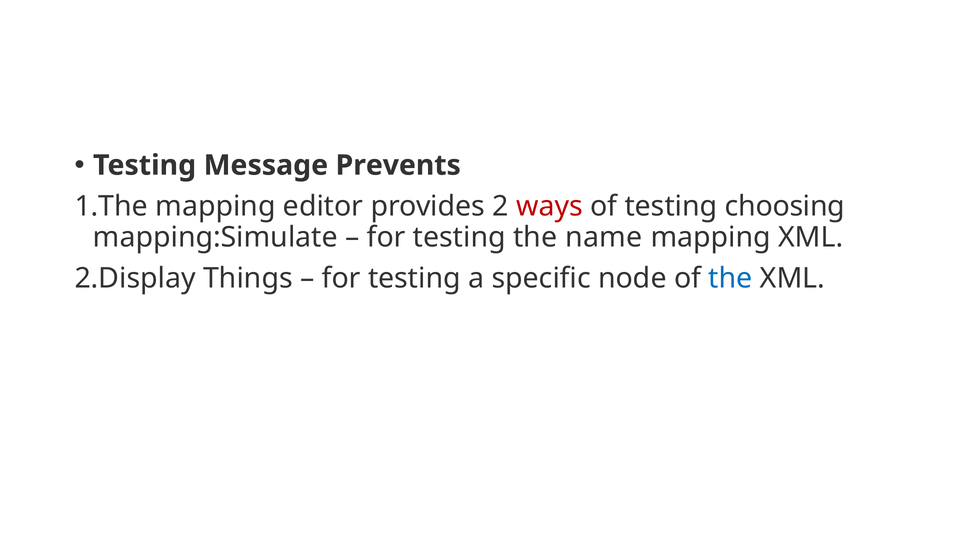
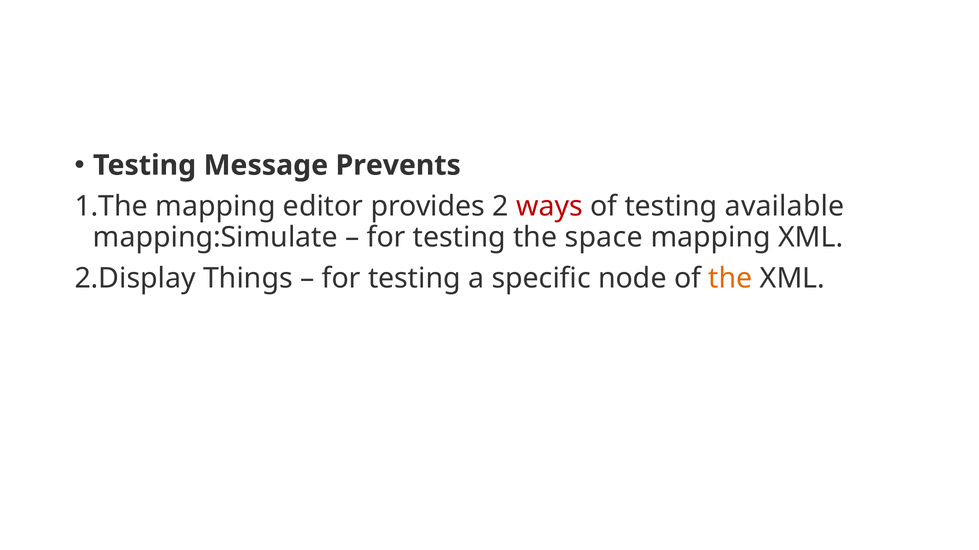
choosing: choosing -> available
name: name -> space
the at (730, 278) colour: blue -> orange
